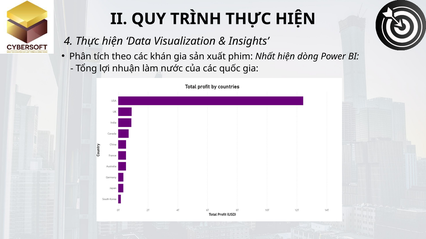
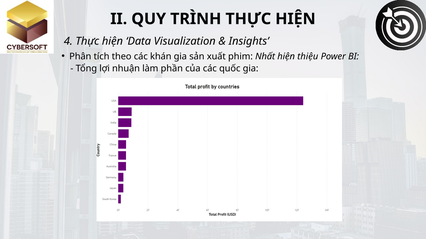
dòng: dòng -> thiệu
nước: nước -> phần
